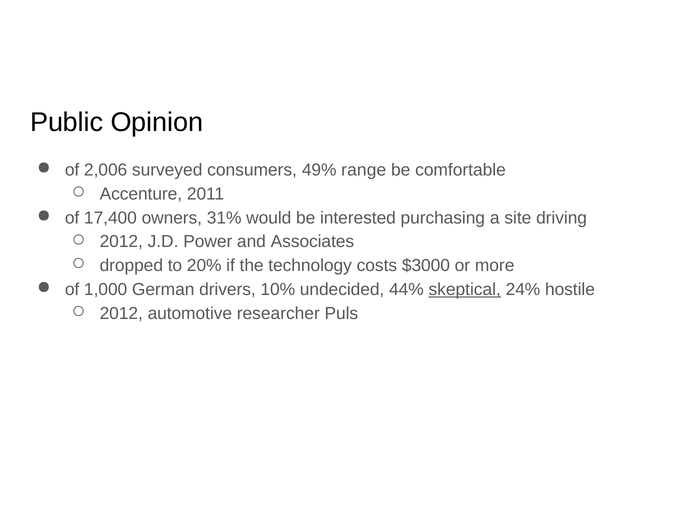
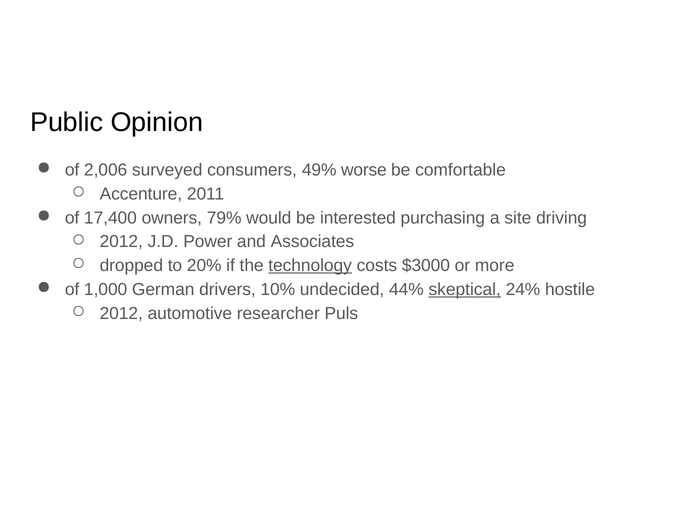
range: range -> worse
31%: 31% -> 79%
technology underline: none -> present
